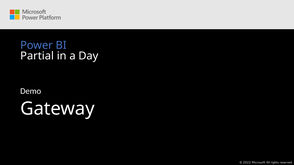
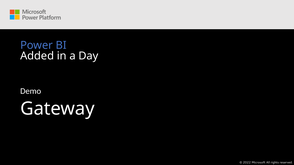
Partial: Partial -> Added
